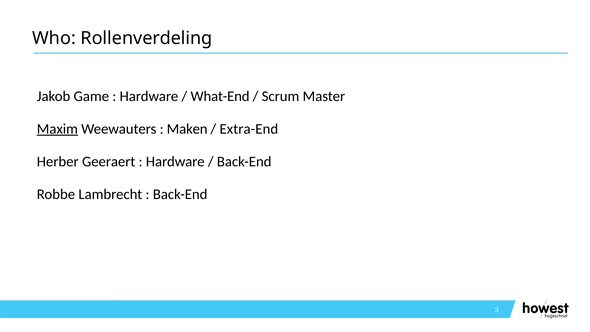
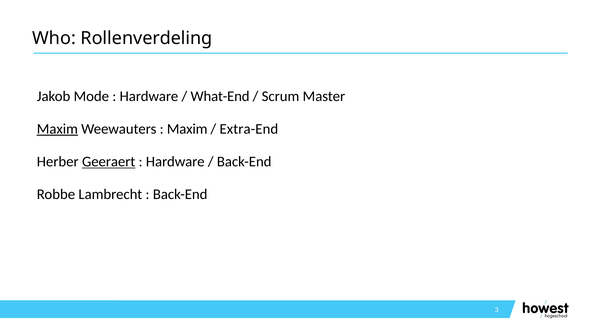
Game: Game -> Mode
Maken at (187, 129): Maken -> Maxim
Geeraert underline: none -> present
